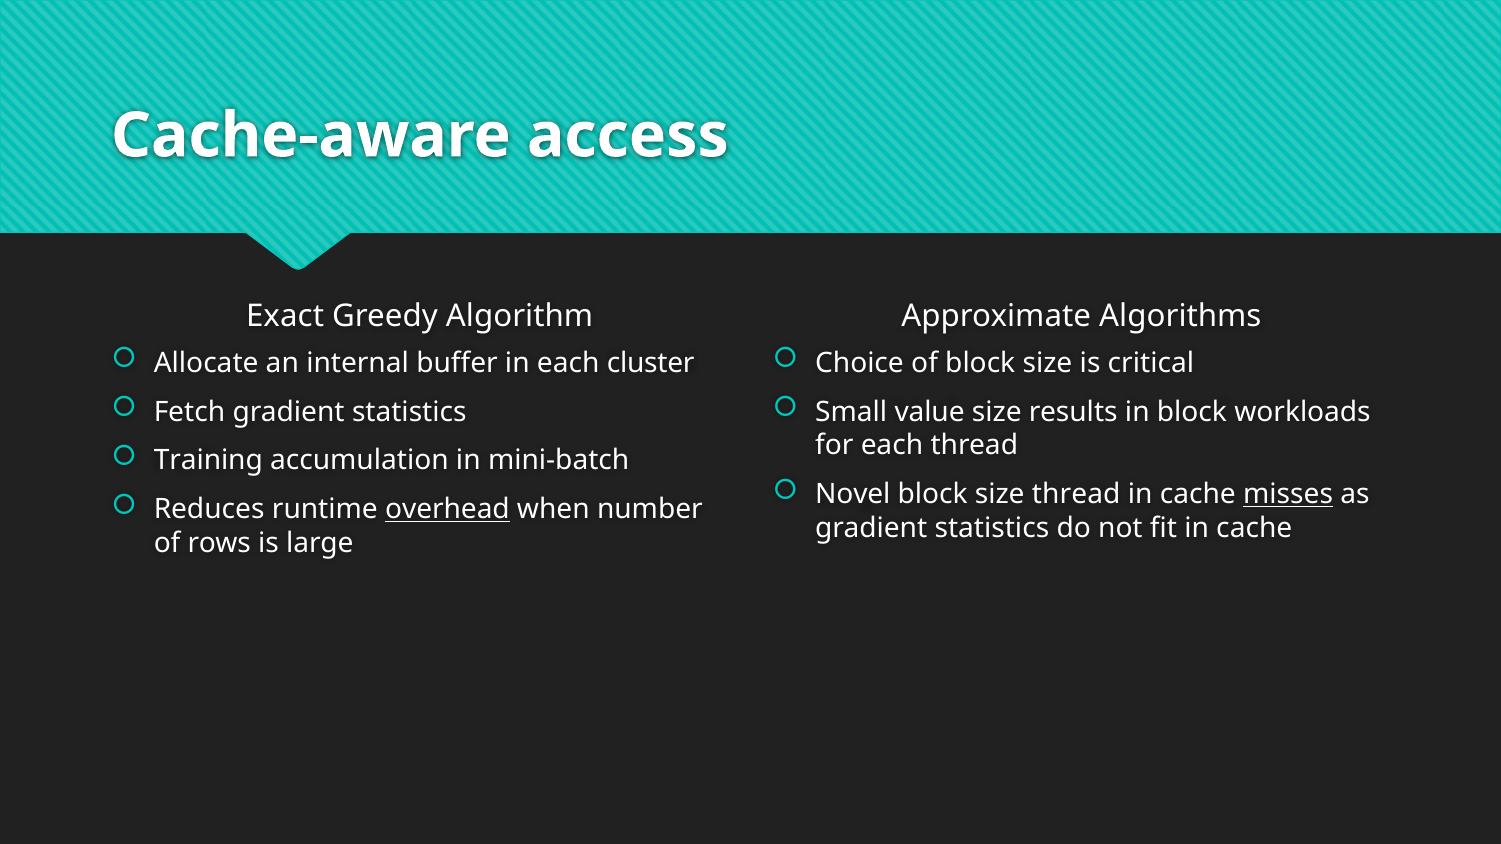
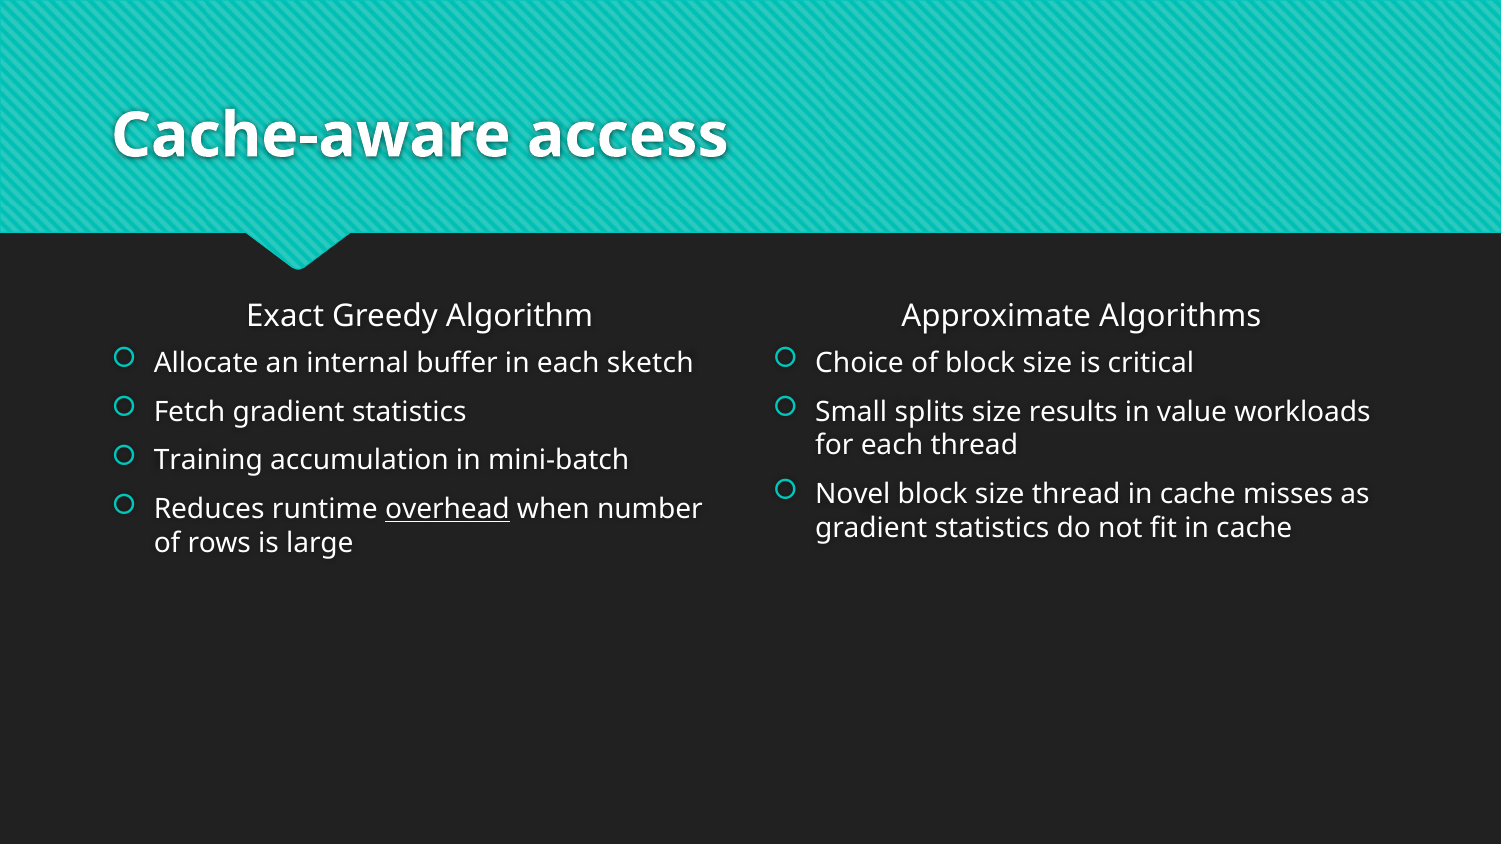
cluster: cluster -> sketch
value: value -> splits
in block: block -> value
misses underline: present -> none
